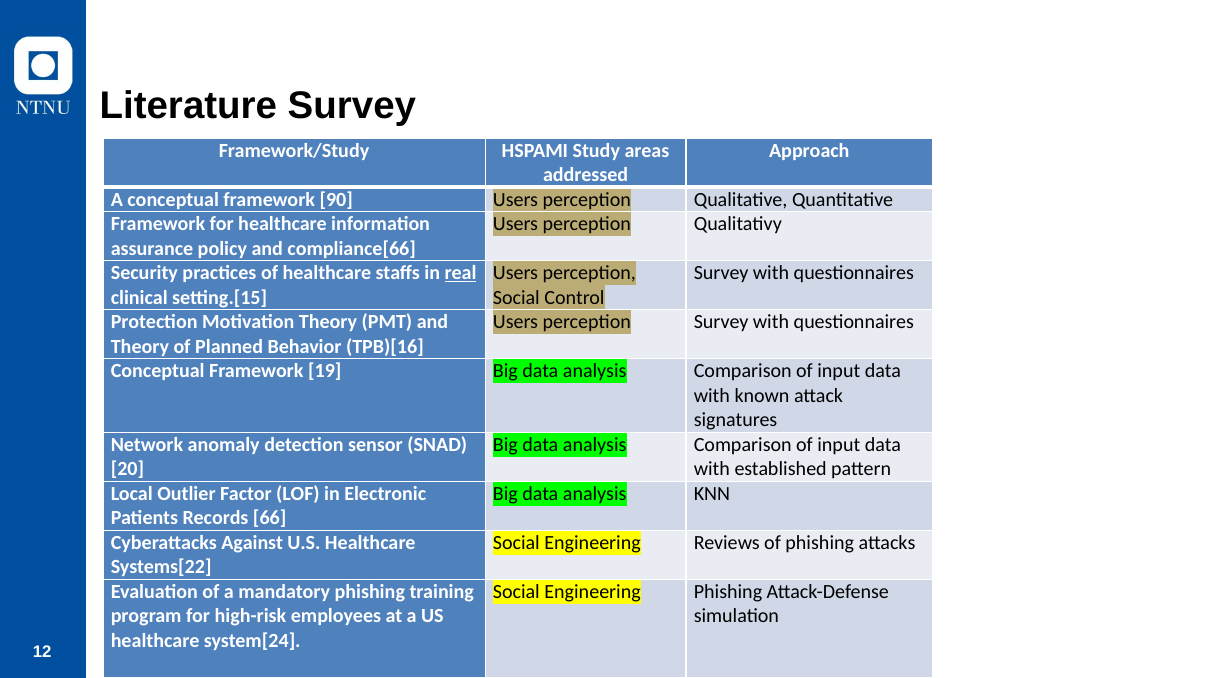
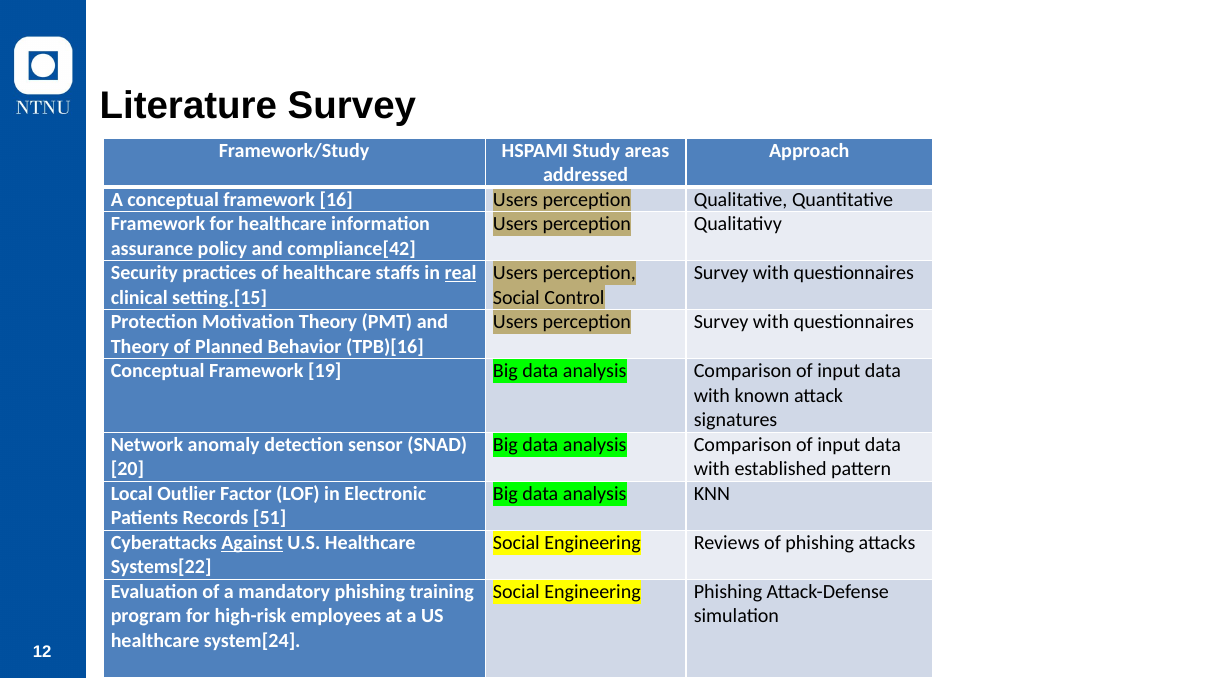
90: 90 -> 16
compliance[66: compliance[66 -> compliance[42
66: 66 -> 51
Against underline: none -> present
